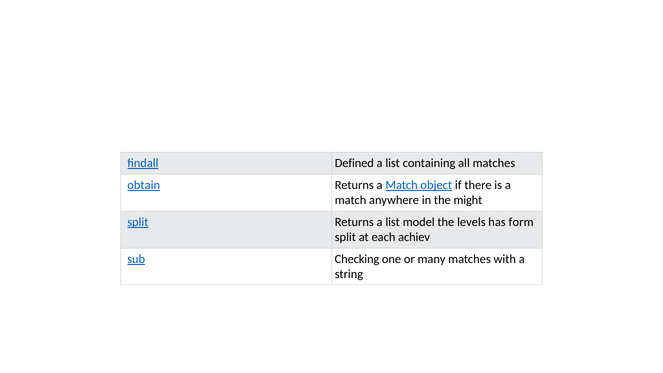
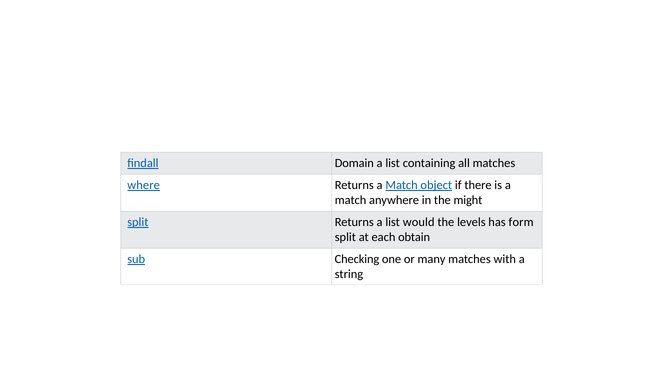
Defined: Defined -> Domain
obtain: obtain -> where
model: model -> would
achiev: achiev -> obtain
